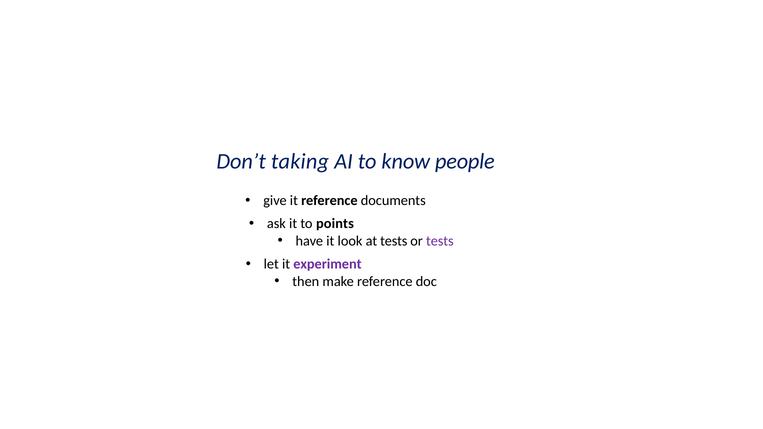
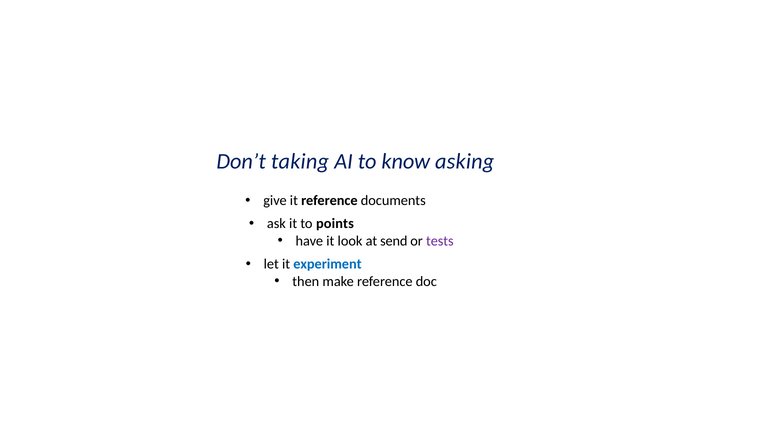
people: people -> asking
at tests: tests -> send
experiment colour: purple -> blue
